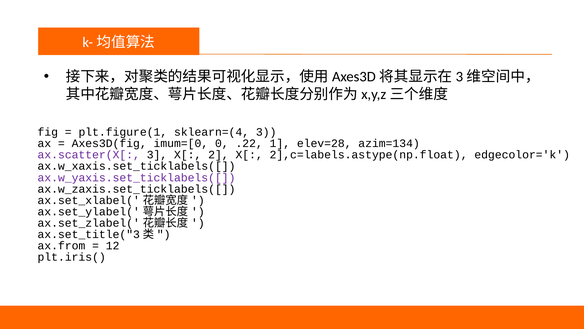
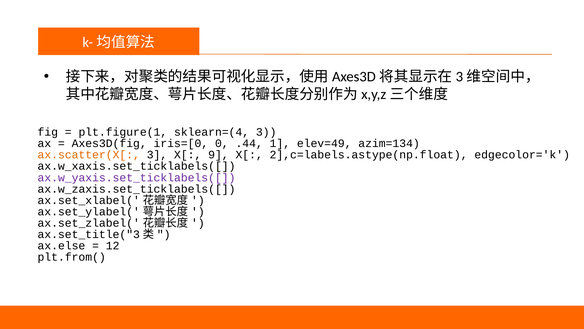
imum=[0: imum=[0 -> iris=[0
.22: .22 -> .44
elev=28: elev=28 -> elev=49
ax.scatter(X[ colour: purple -> orange
2: 2 -> 9
ax.from: ax.from -> ax.else
plt.iris(: plt.iris( -> plt.from(
